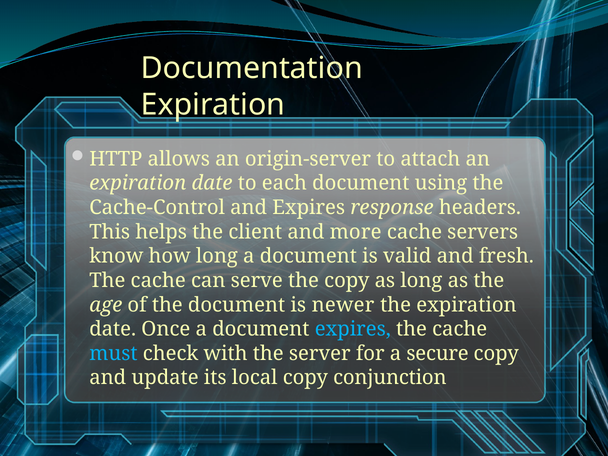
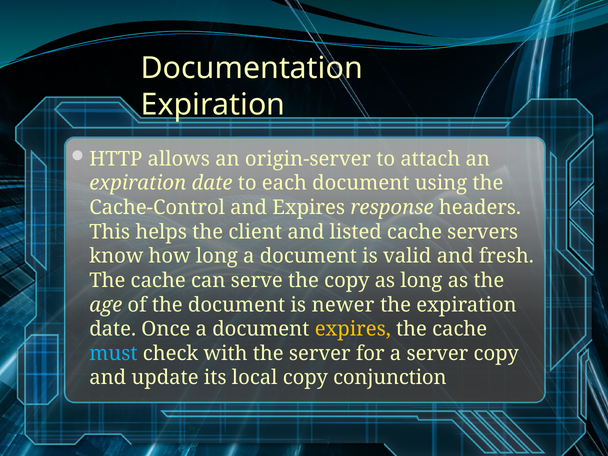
more: more -> listed
expires at (353, 329) colour: light blue -> yellow
a secure: secure -> server
